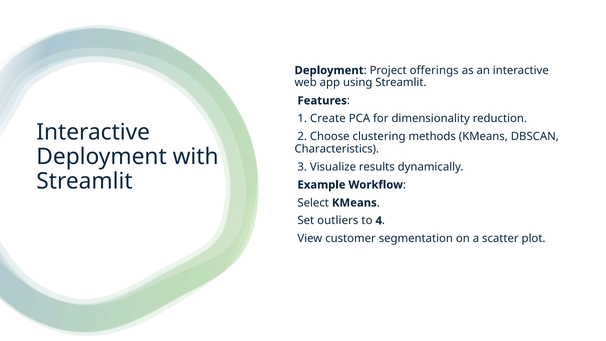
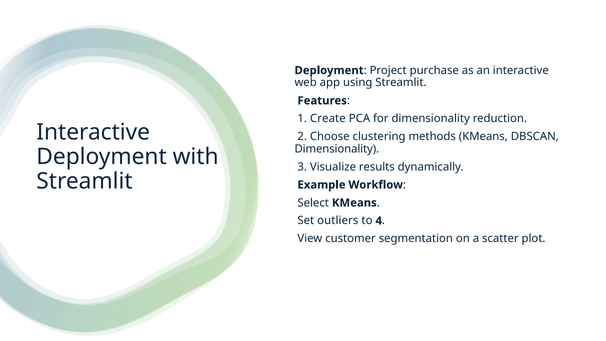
offerings: offerings -> purchase
Characteristics at (337, 149): Characteristics -> Dimensionality
